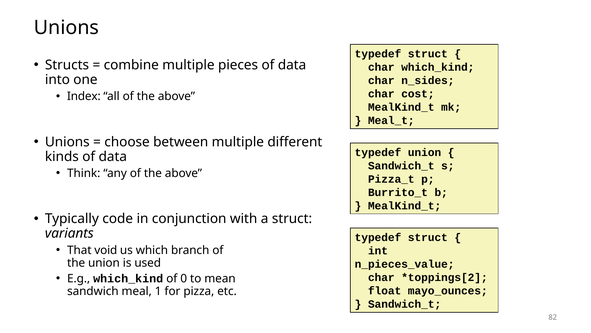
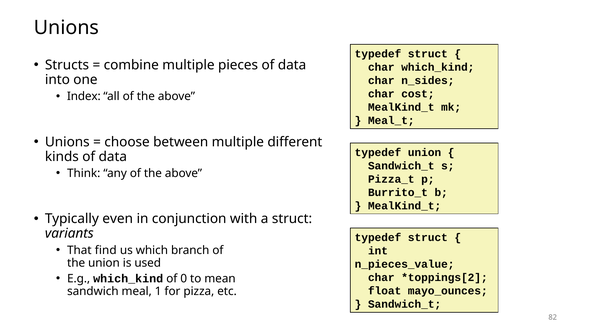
code: code -> even
void: void -> find
